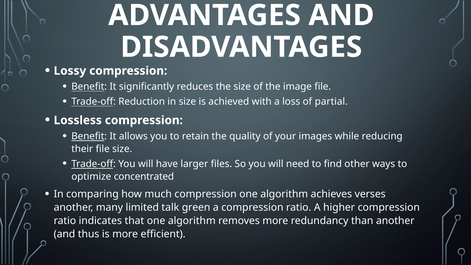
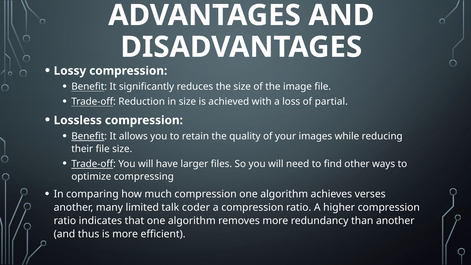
concentrated: concentrated -> compressing
green: green -> coder
